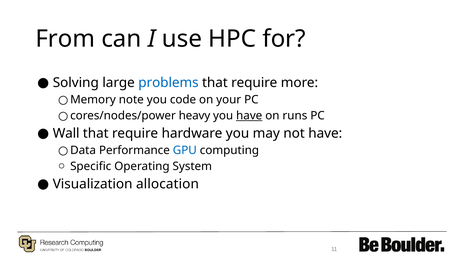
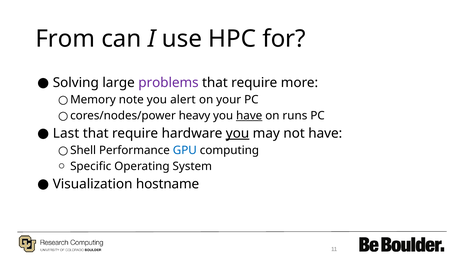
problems colour: blue -> purple
code: code -> alert
Wall: Wall -> Last
you at (238, 133) underline: none -> present
Data: Data -> Shell
allocation: allocation -> hostname
